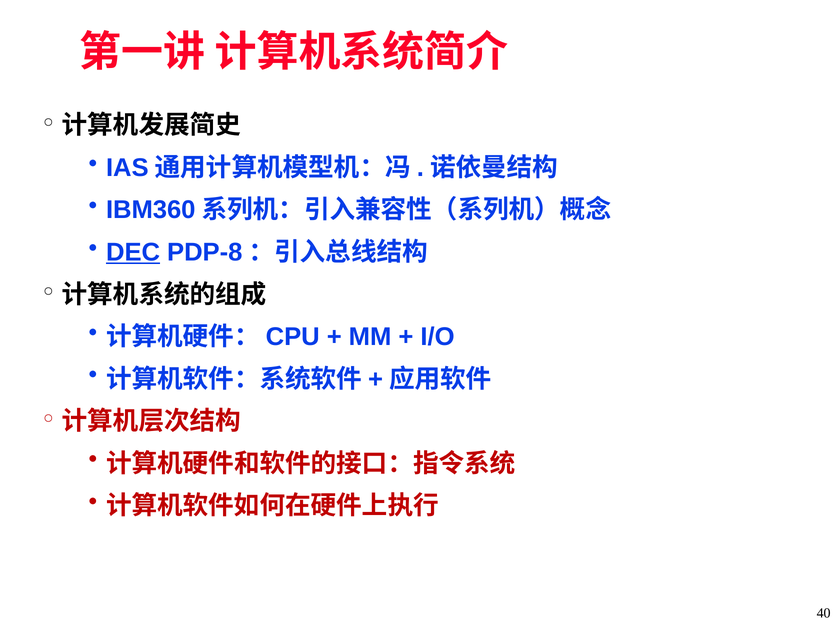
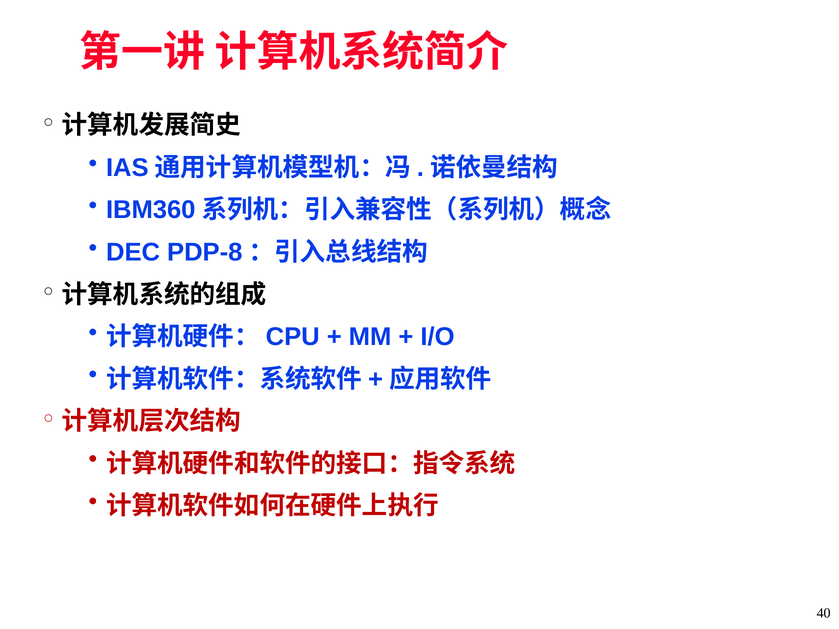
DEC underline: present -> none
